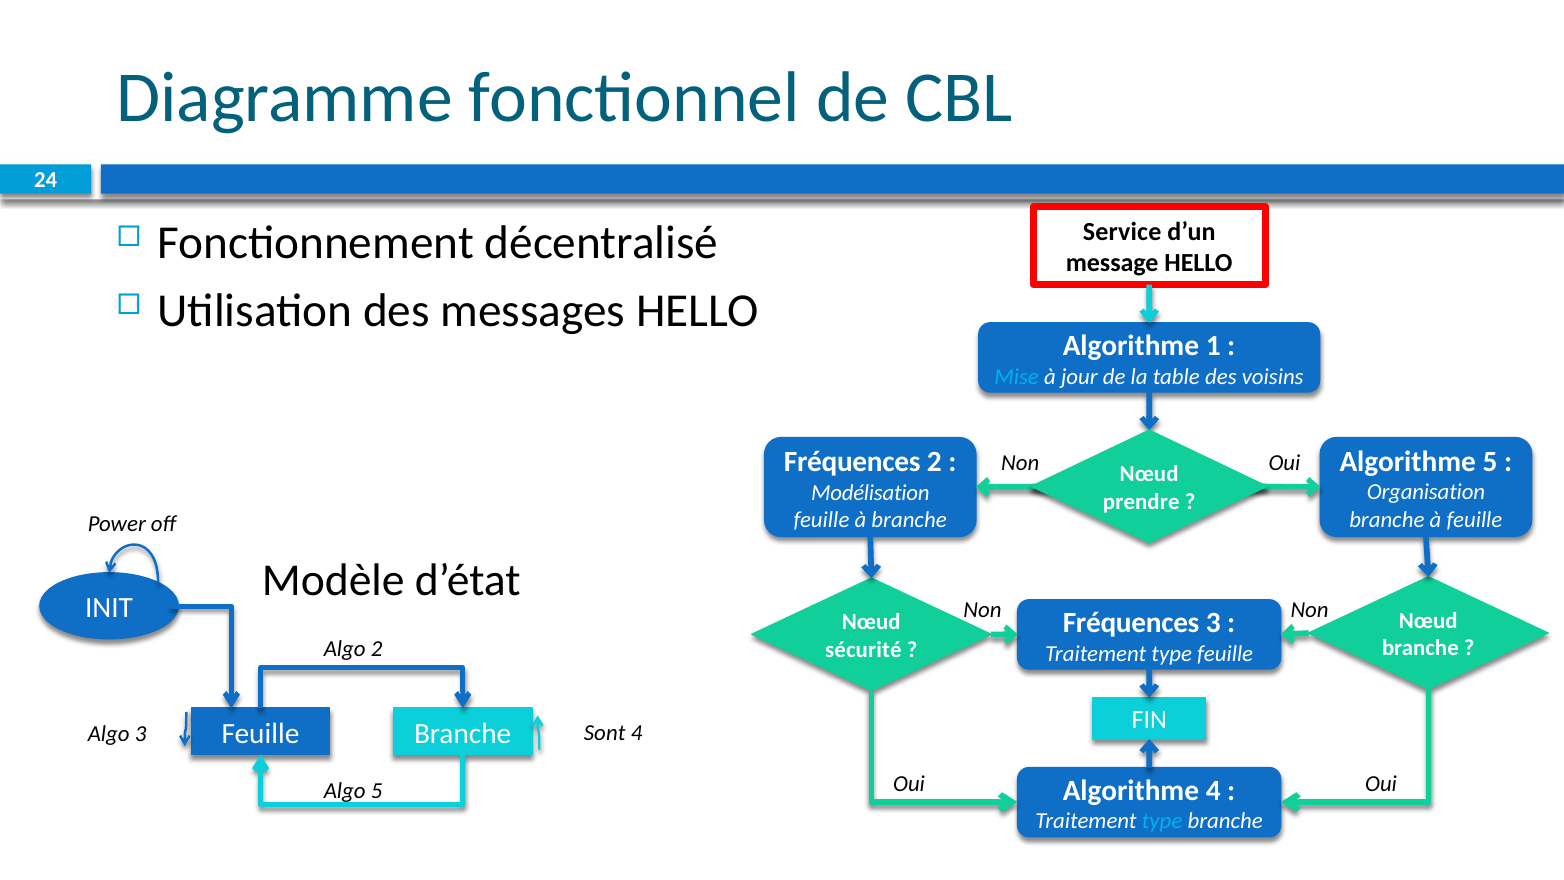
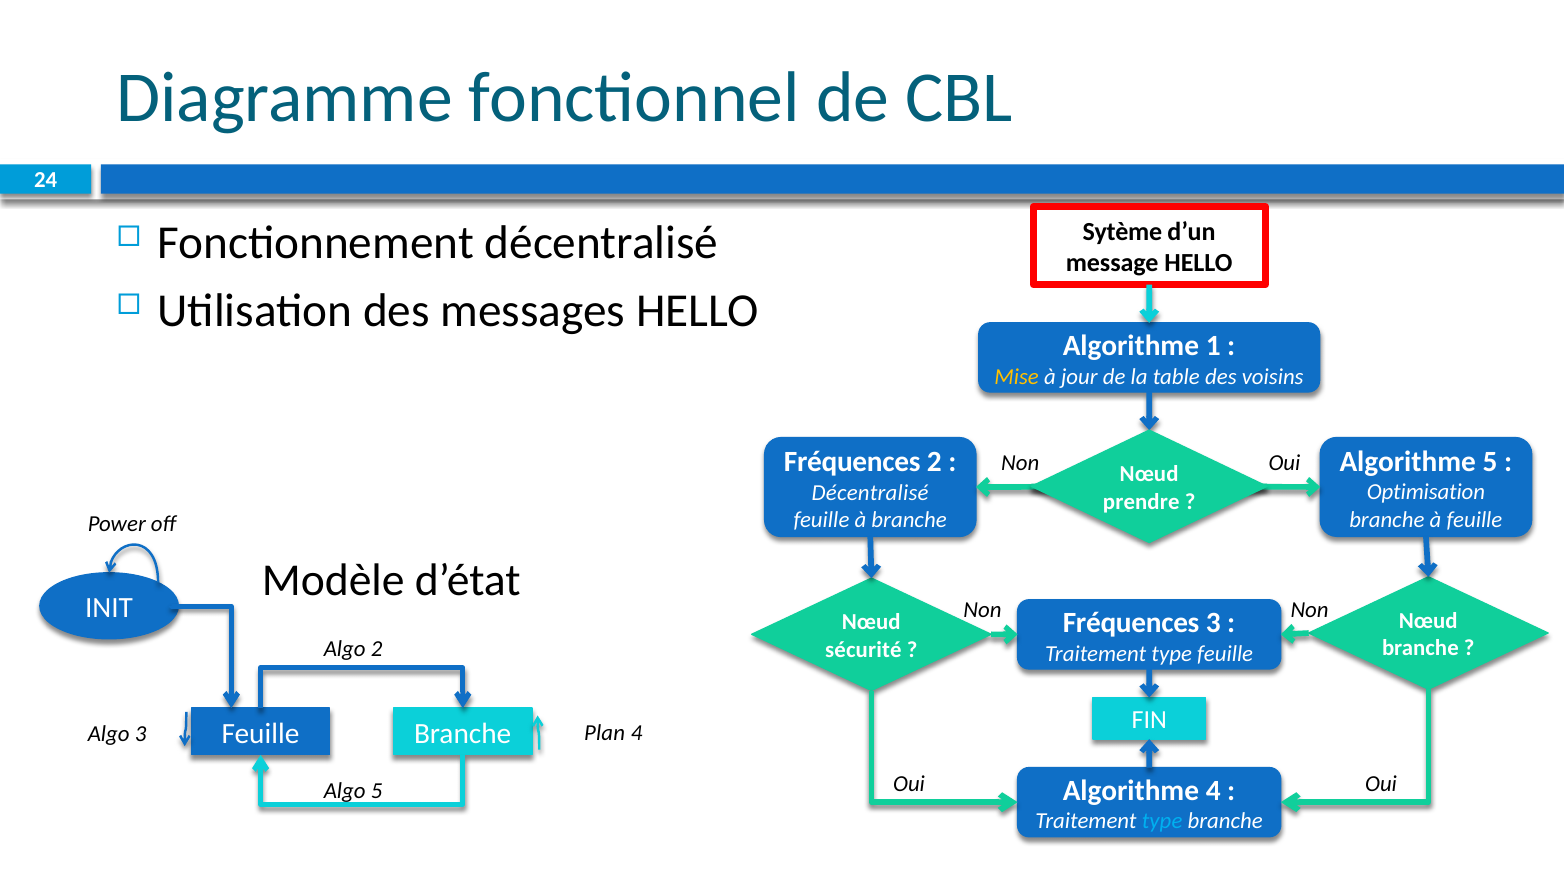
Service: Service -> Sytème
Mise colour: light blue -> yellow
Organisation: Organisation -> Optimisation
Modélisation at (870, 492): Modélisation -> Décentralisé
Sont: Sont -> Plan
